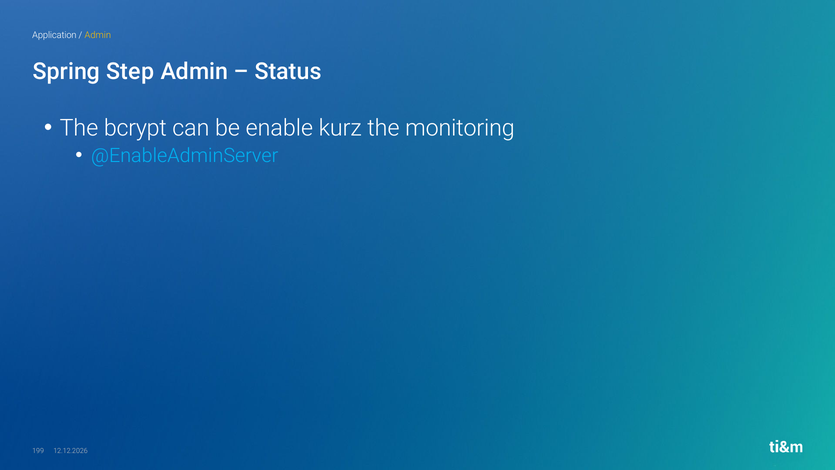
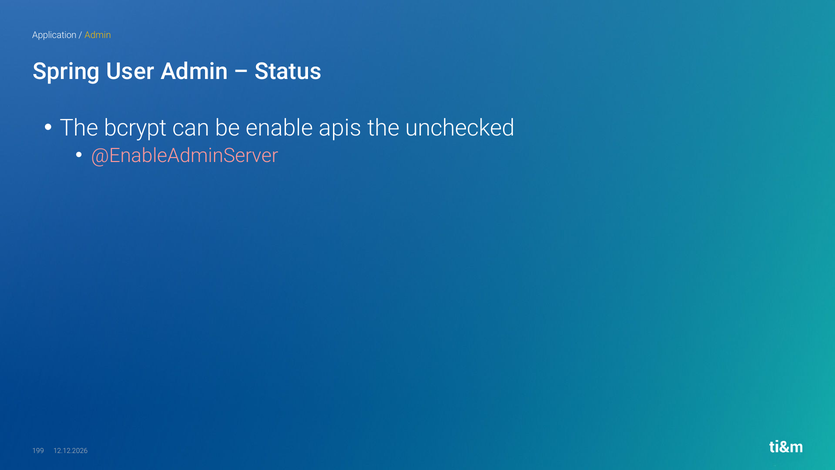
Step: Step -> User
kurz: kurz -> apis
monitoring: monitoring -> unchecked
@EnableAdminServer colour: light blue -> pink
